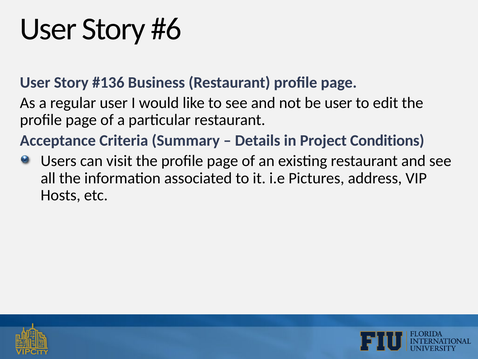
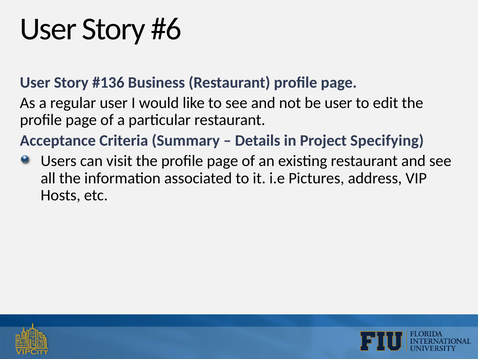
Conditions: Conditions -> Specifying
